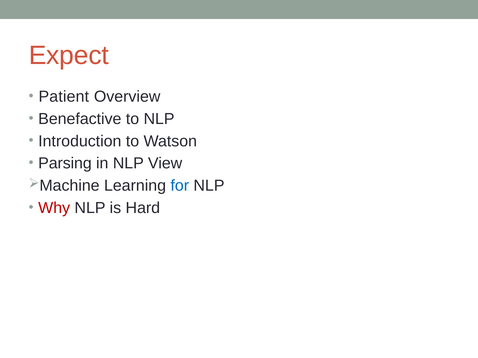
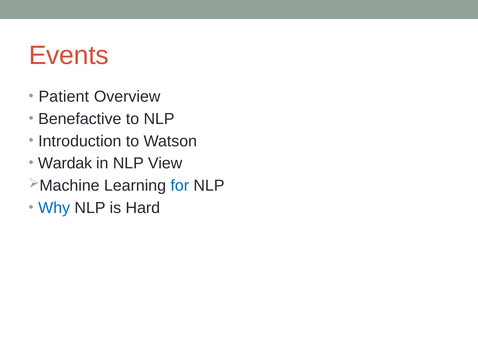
Expect: Expect -> Events
Parsing: Parsing -> Wardak
Why colour: red -> blue
